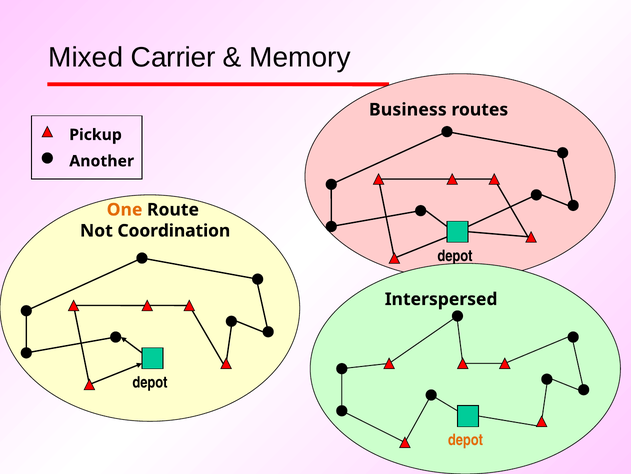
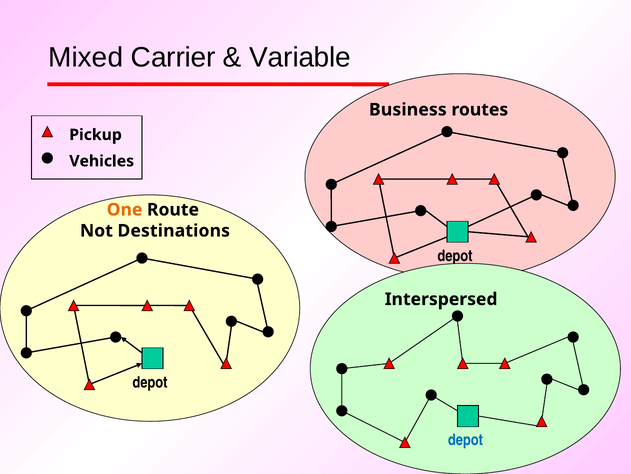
Memory: Memory -> Variable
Another: Another -> Vehicles
Coordination: Coordination -> Destinations
depot at (465, 440) colour: orange -> blue
